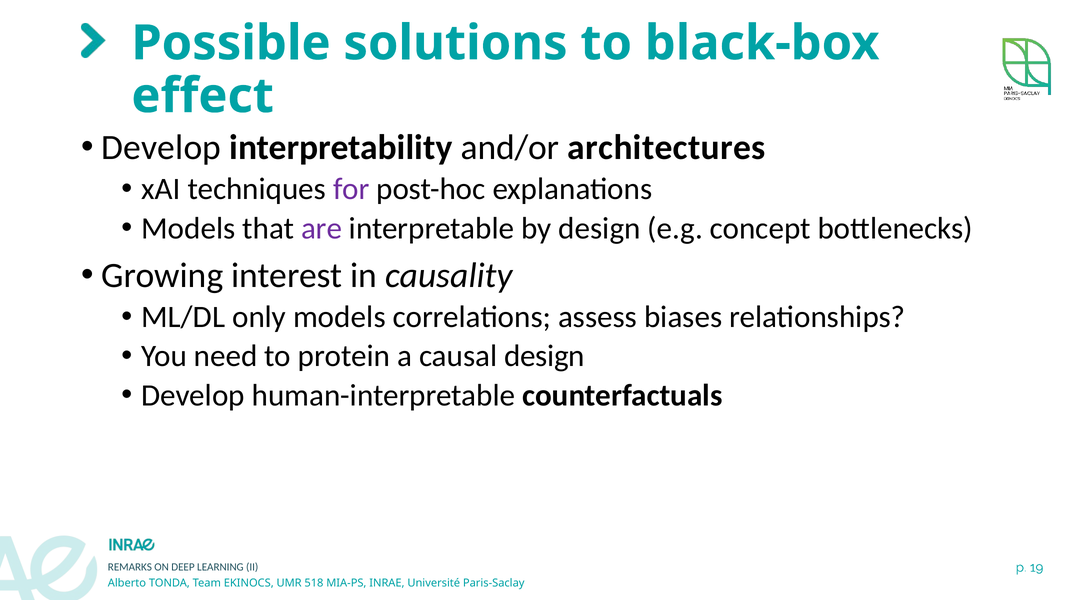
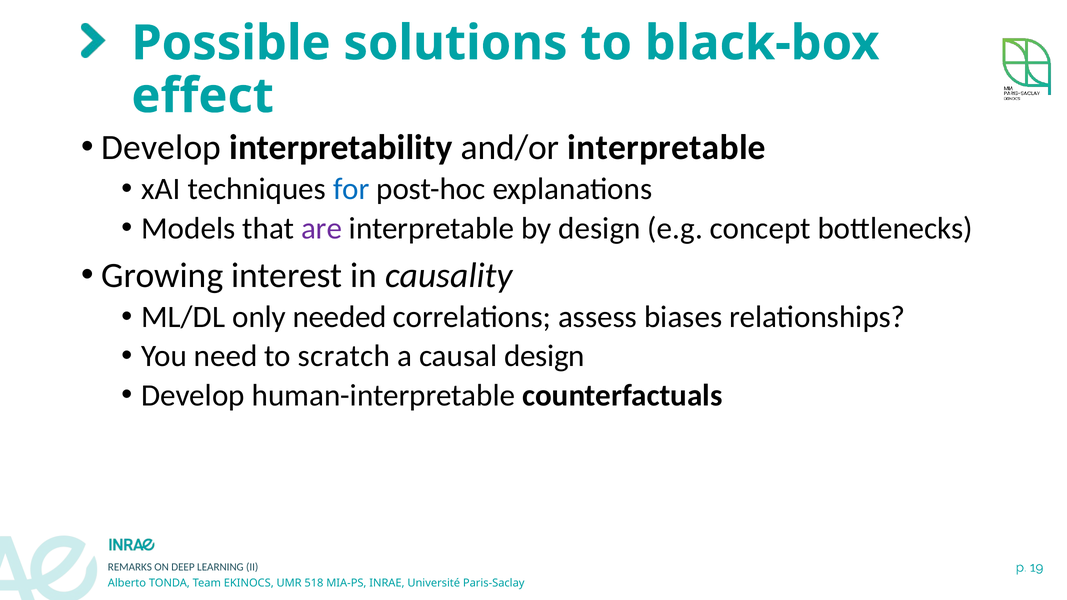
and/or architectures: architectures -> interpretable
for colour: purple -> blue
only models: models -> needed
protein: protein -> scratch
